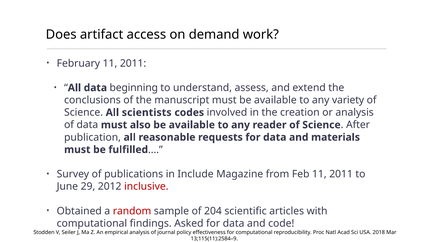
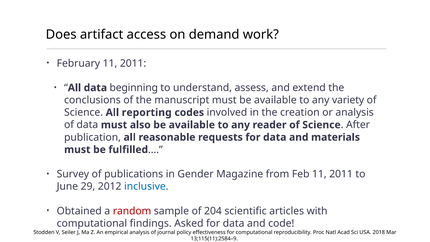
scientists: scientists -> reporting
Include: Include -> Gender
inclusive colour: red -> blue
